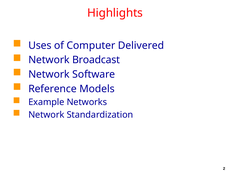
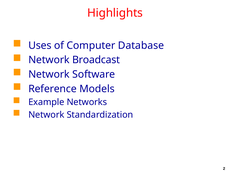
Delivered: Delivered -> Database
